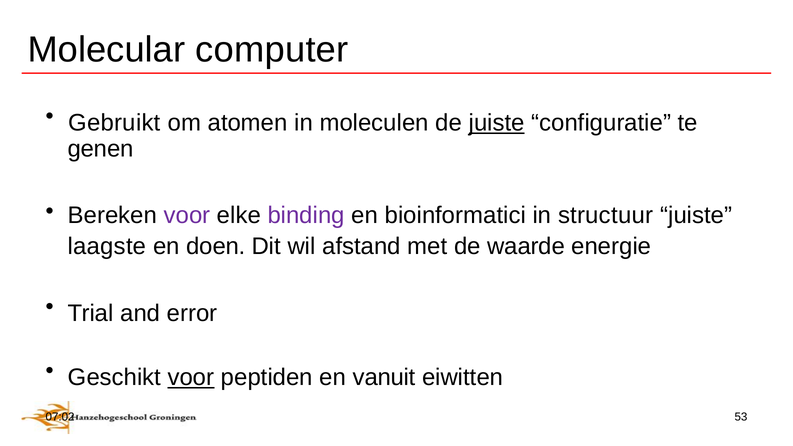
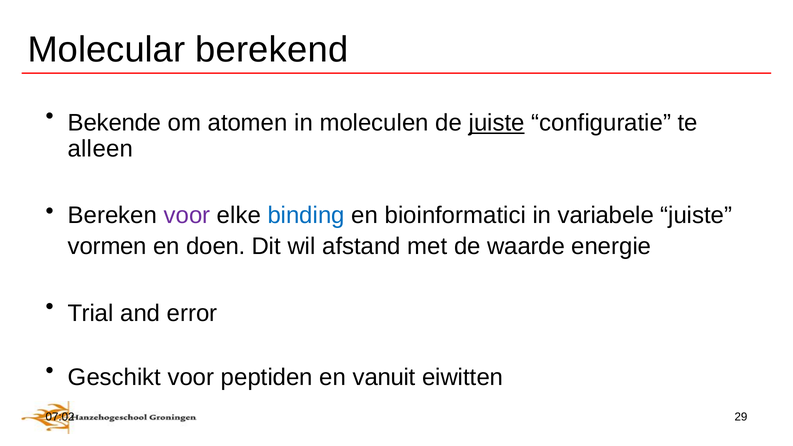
computer: computer -> berekend
Gebruikt: Gebruikt -> Bekende
genen: genen -> alleen
binding colour: purple -> blue
structuur: structuur -> variabele
laagste: laagste -> vormen
voor at (191, 378) underline: present -> none
53: 53 -> 29
